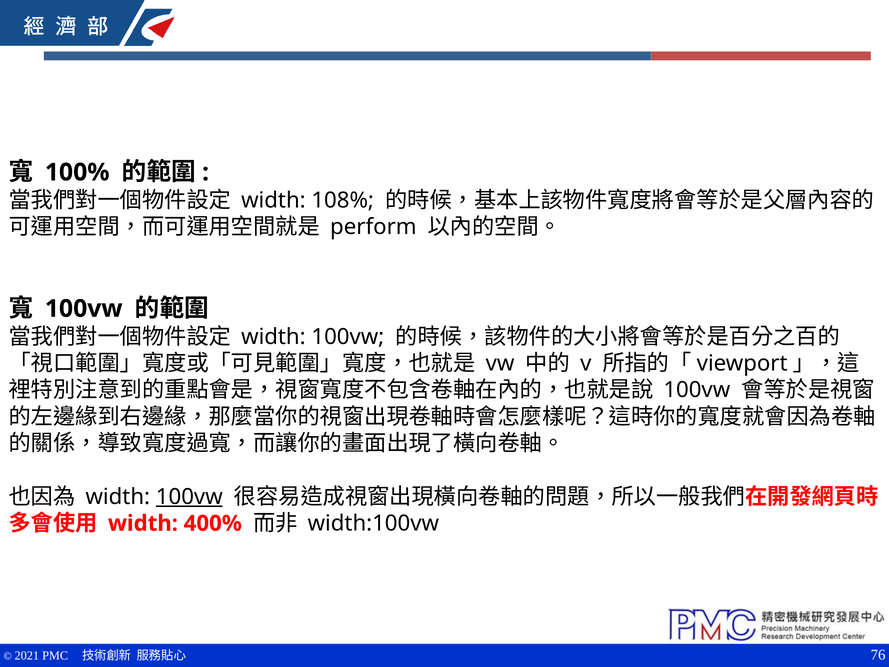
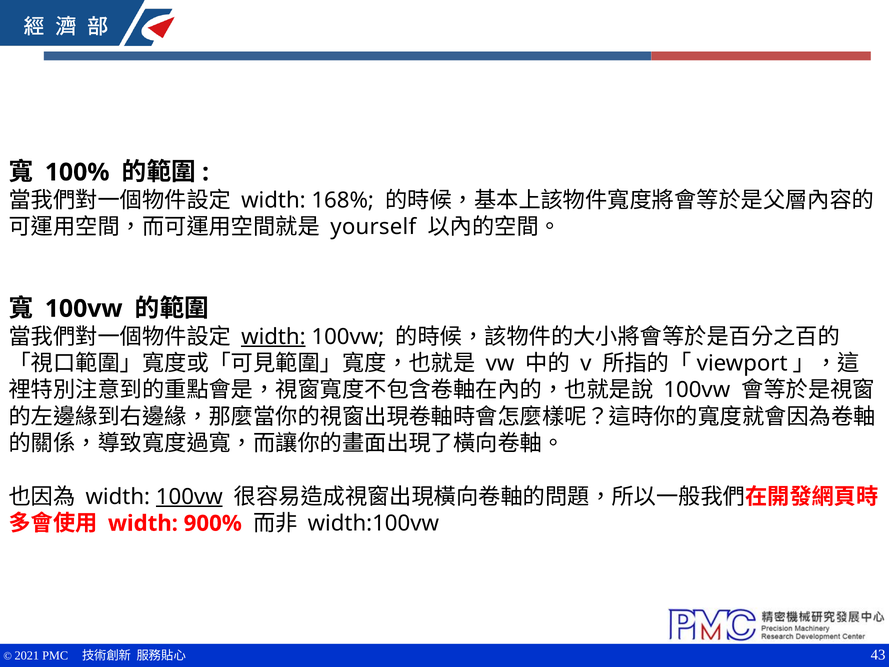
108%: 108% -> 168%
perform: perform -> yourself
width at (273, 337) underline: none -> present
400%: 400% -> 900%
76: 76 -> 43
